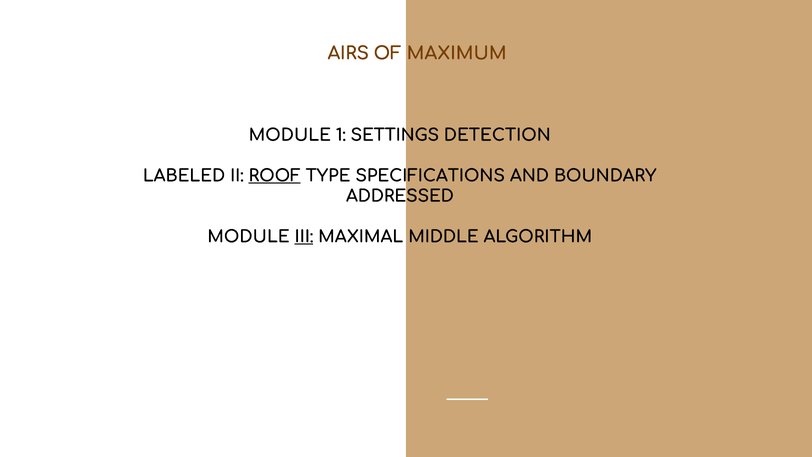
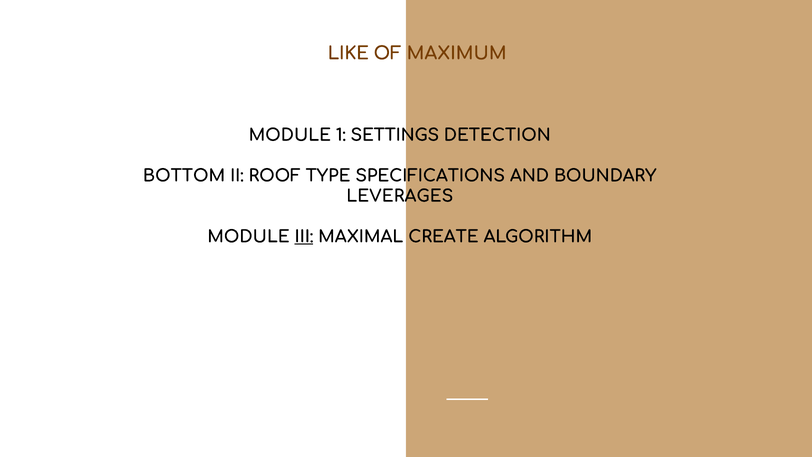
AIRS: AIRS -> LIKE
LABELED: LABELED -> BOTTOM
ROOF underline: present -> none
ADDRESSED: ADDRESSED -> LEVERAGES
MIDDLE: MIDDLE -> CREATE
